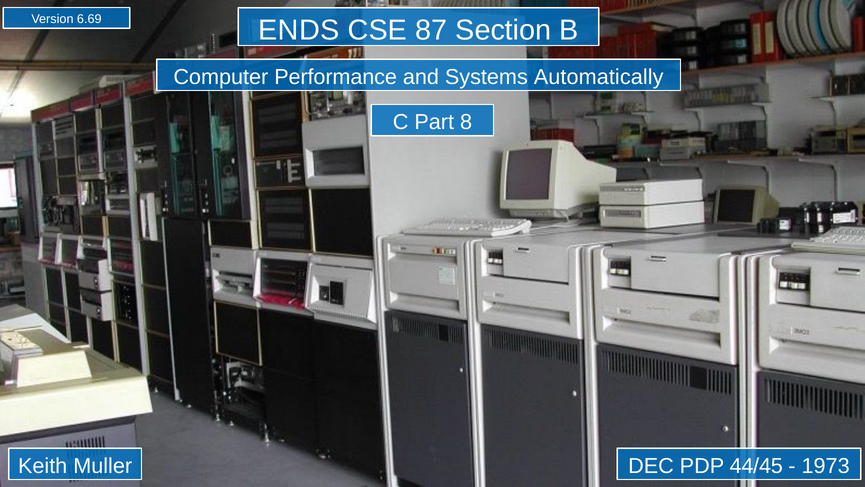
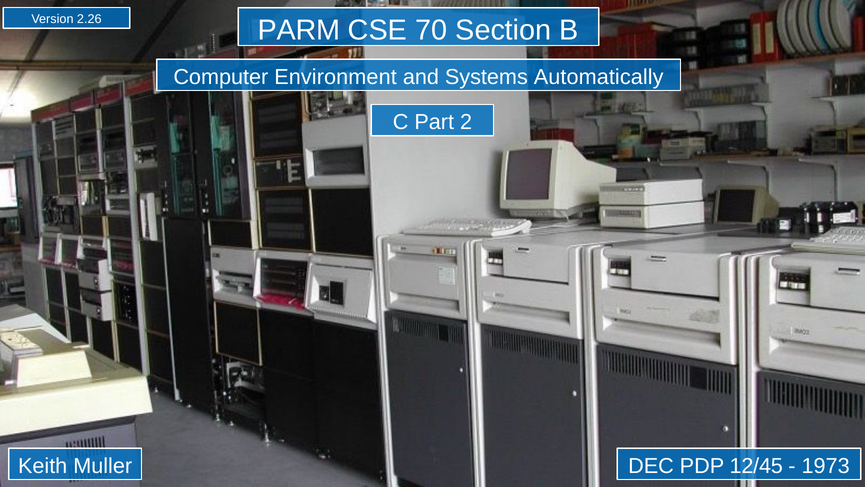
6.69: 6.69 -> 2.26
ENDS: ENDS -> PARM
87: 87 -> 70
Performance: Performance -> Environment
8: 8 -> 2
44/45: 44/45 -> 12/45
